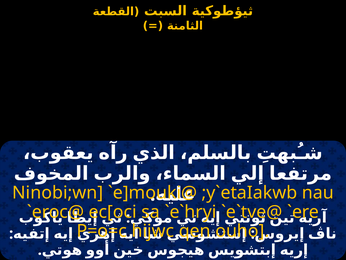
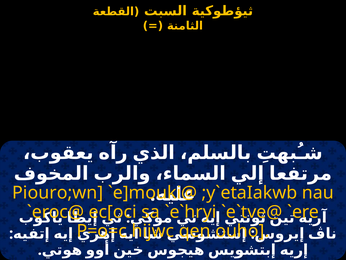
Ninobi;wn: Ninobi;wn -> Piouro;wn
